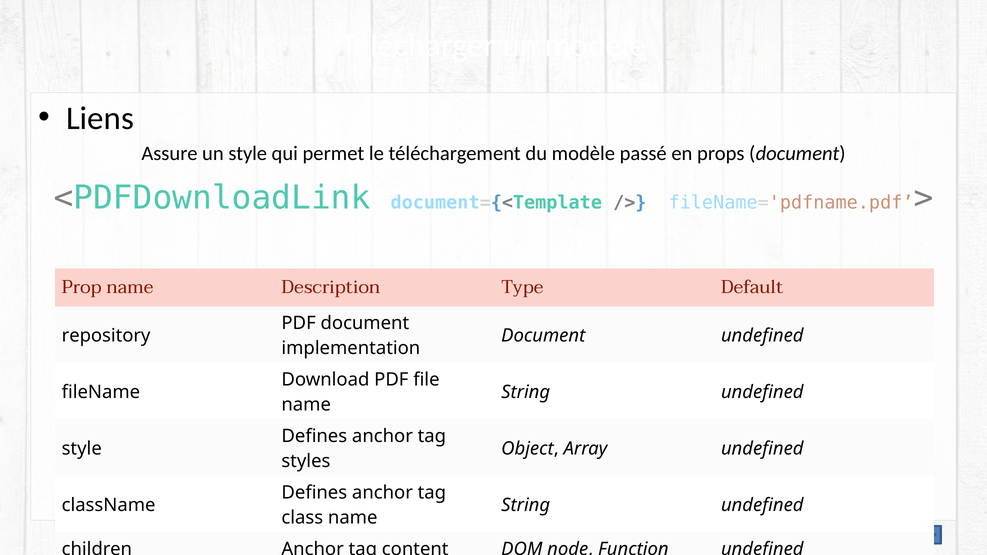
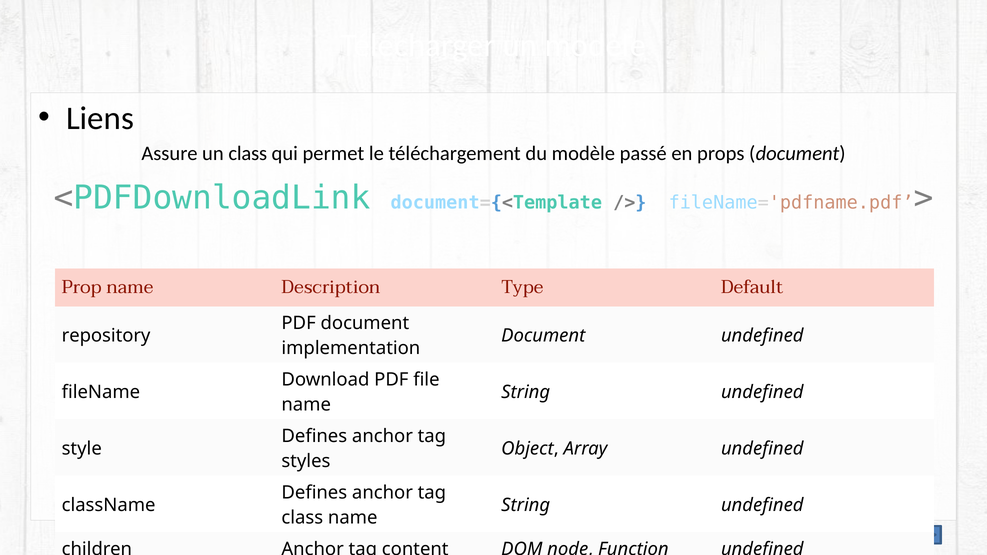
un style: style -> class
